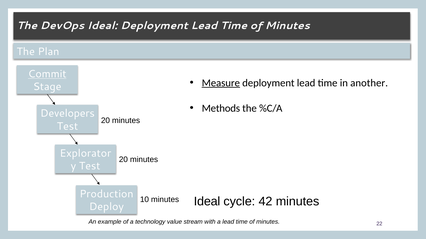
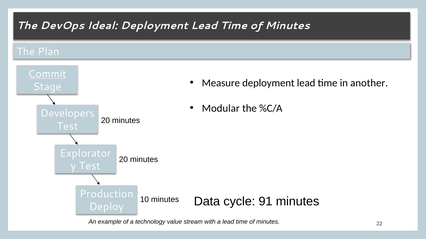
Measure underline: present -> none
Methods: Methods -> Modular
minutes Ideal: Ideal -> Data
42: 42 -> 91
